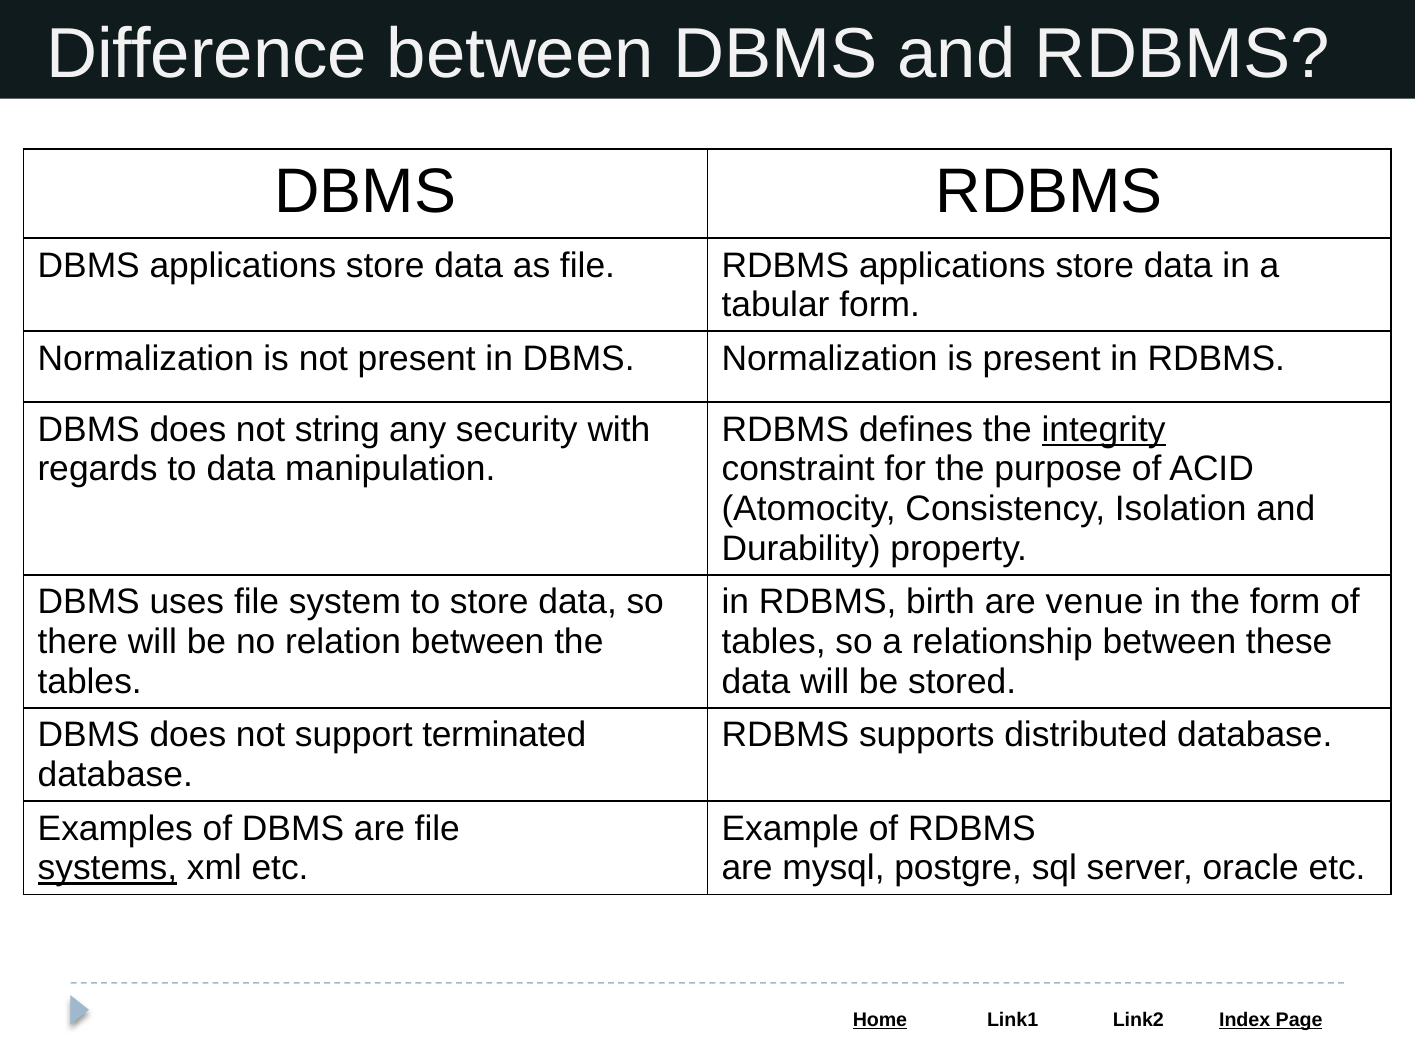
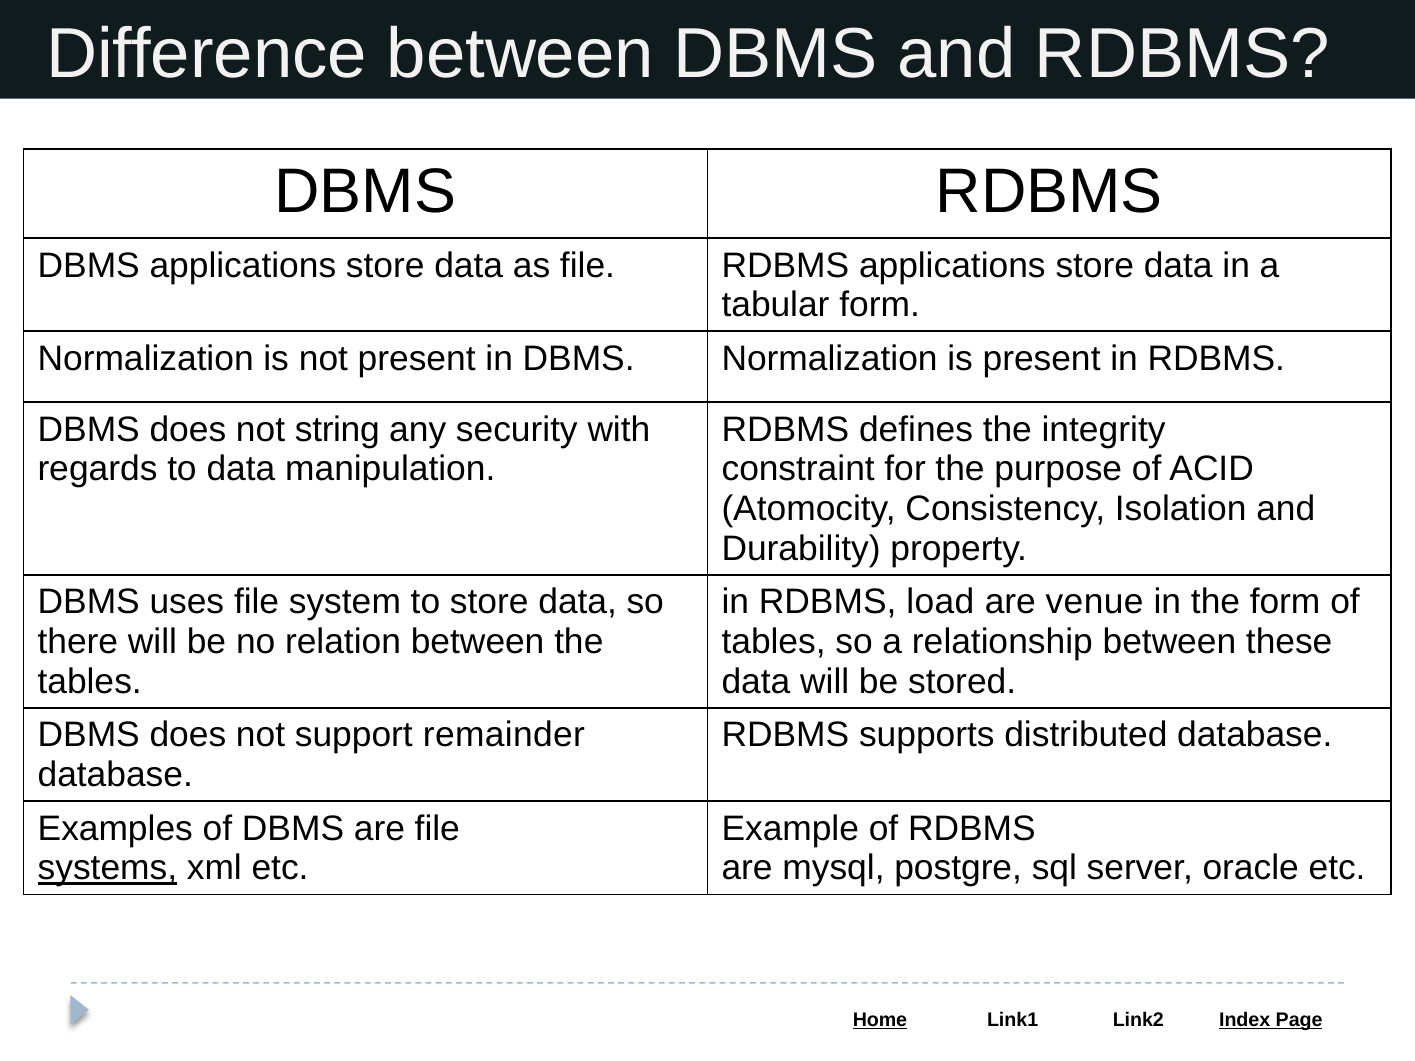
integrity underline: present -> none
birth: birth -> load
terminated: terminated -> remainder
